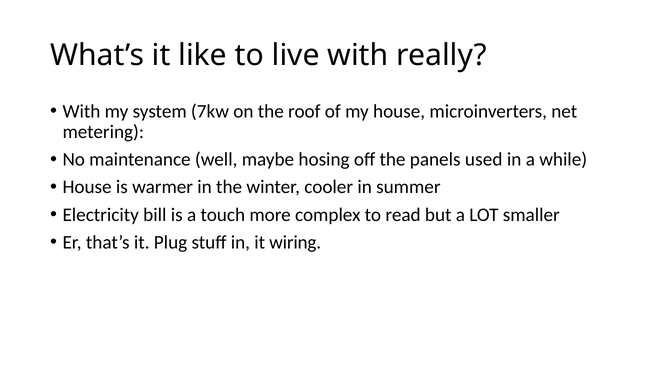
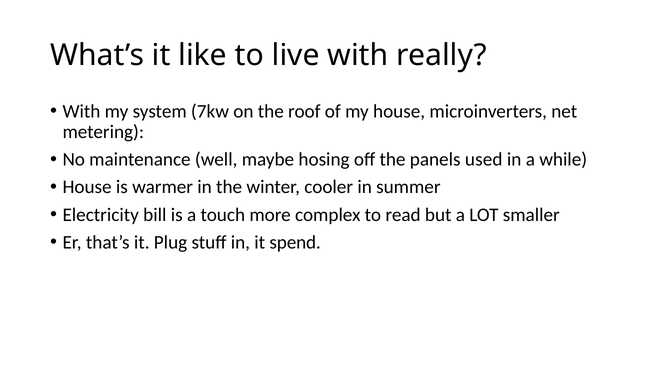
wiring: wiring -> spend
